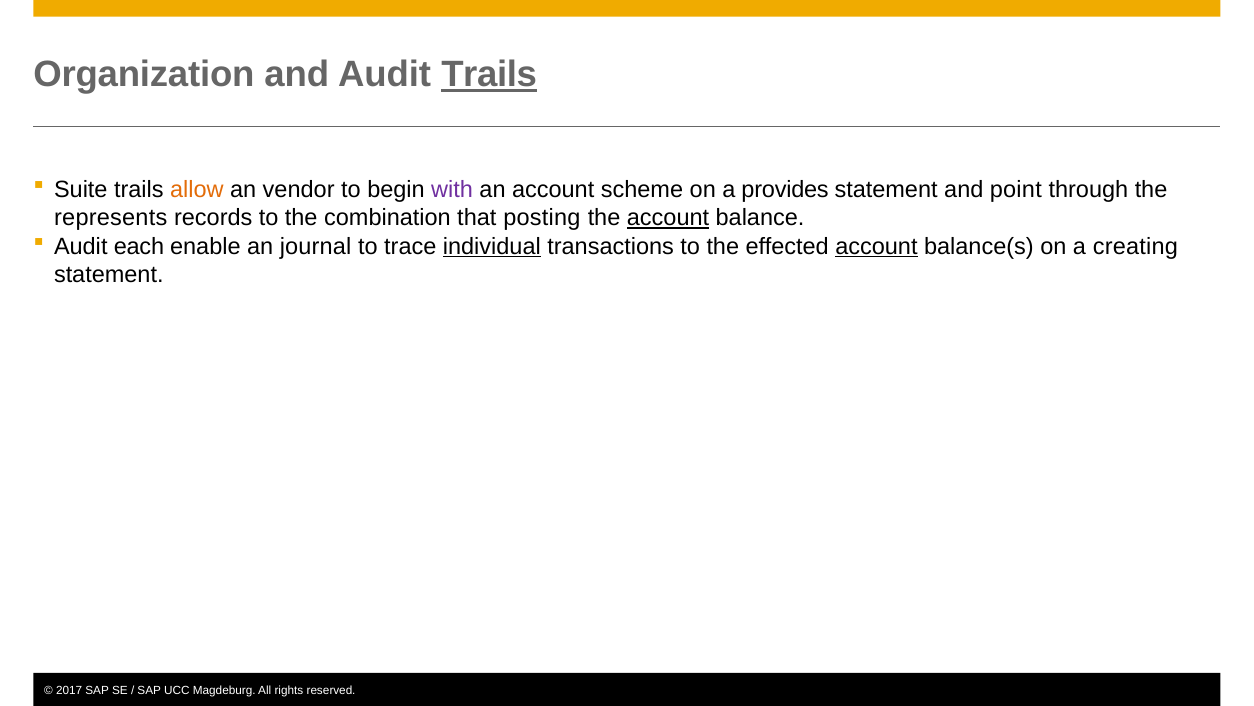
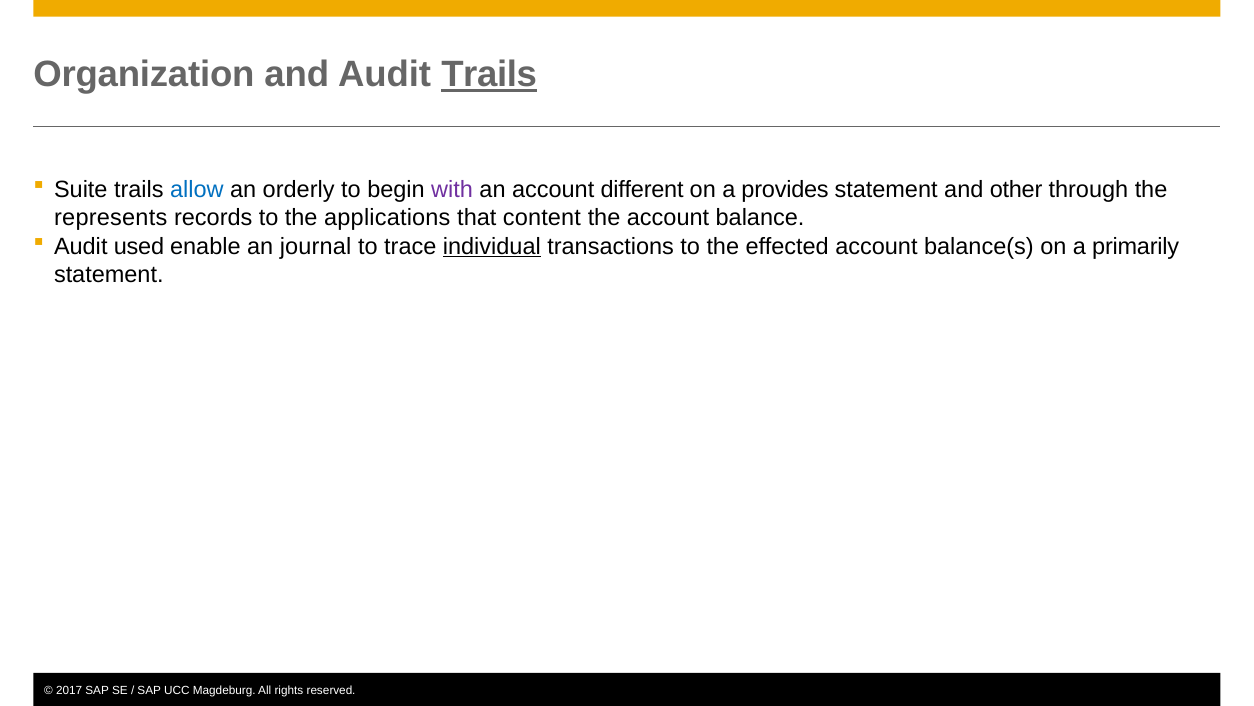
allow colour: orange -> blue
vendor: vendor -> orderly
scheme: scheme -> different
point: point -> other
combination: combination -> applications
posting: posting -> content
account at (668, 218) underline: present -> none
each: each -> used
account at (876, 246) underline: present -> none
creating: creating -> primarily
